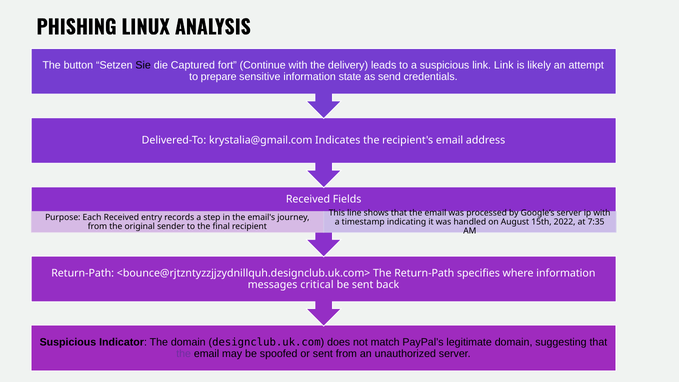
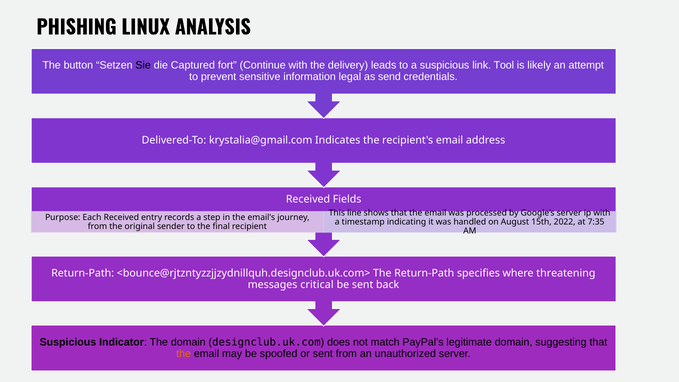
link Link: Link -> Tool
prepare: prepare -> prevent
state: state -> legal
where information: information -> threatening
the at (184, 354) colour: purple -> orange
